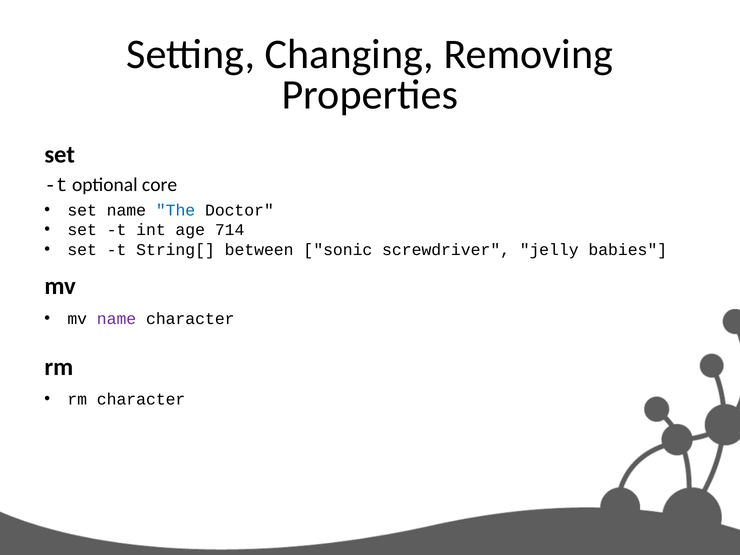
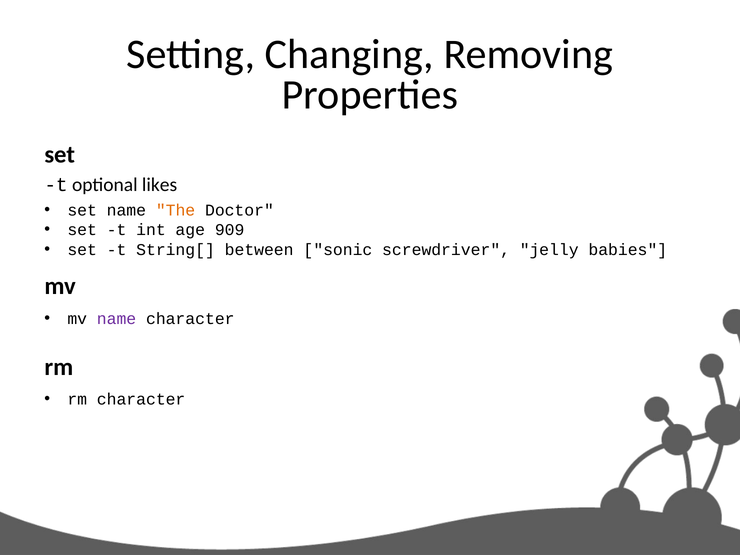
core: core -> likes
The colour: blue -> orange
714: 714 -> 909
